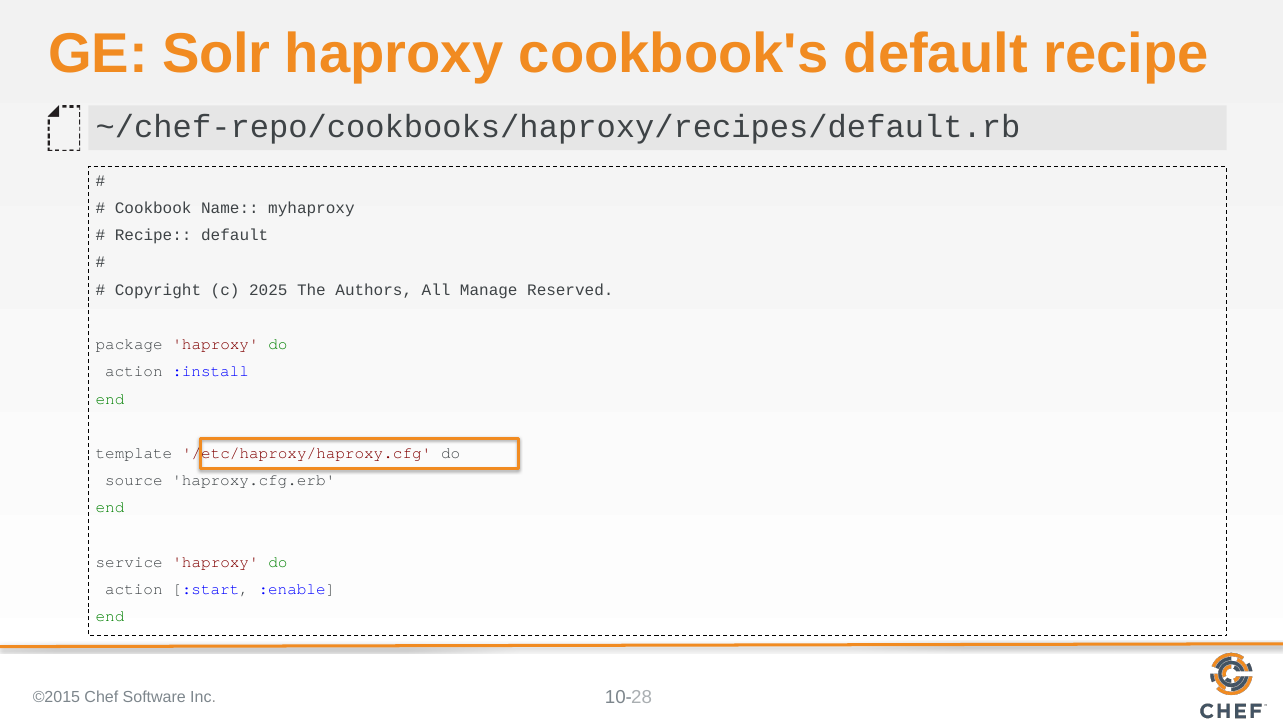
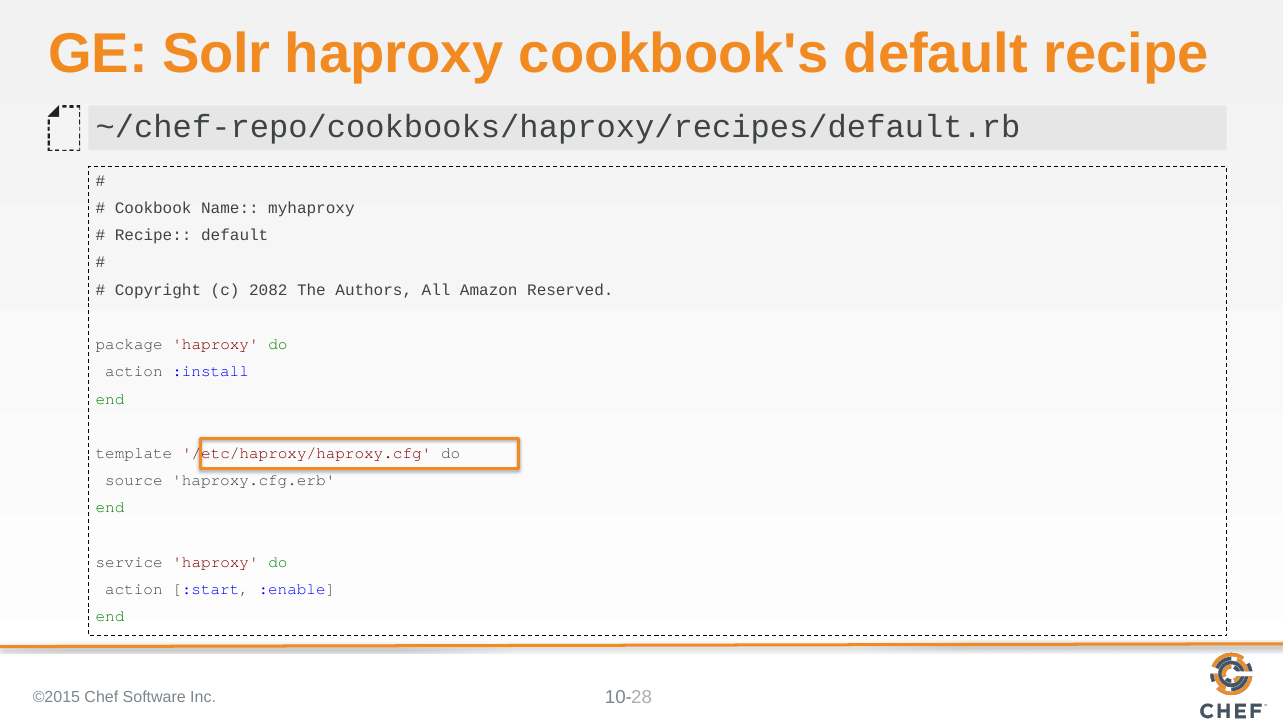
2025: 2025 -> 2082
Manage: Manage -> Amazon
